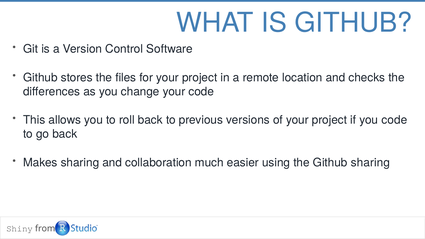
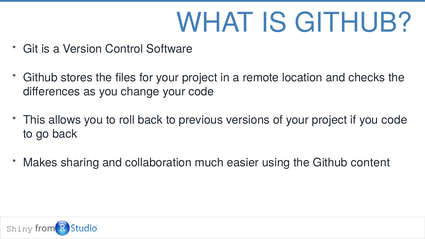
Github sharing: sharing -> content
